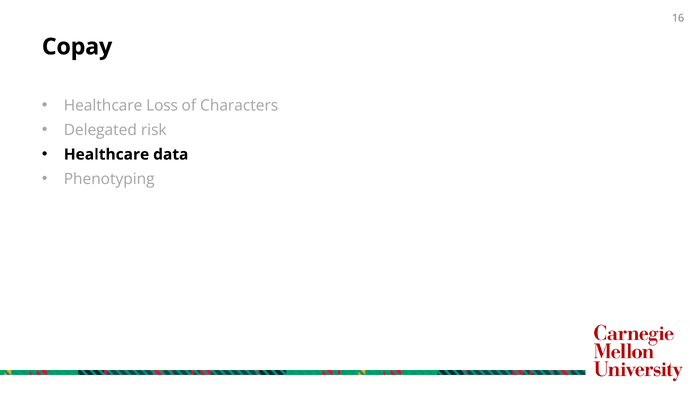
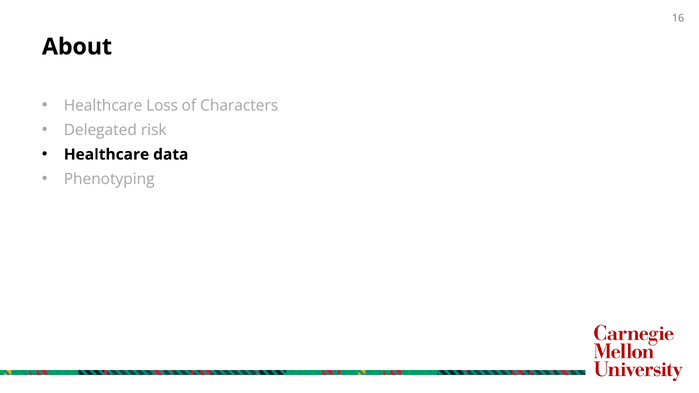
Copay: Copay -> About
